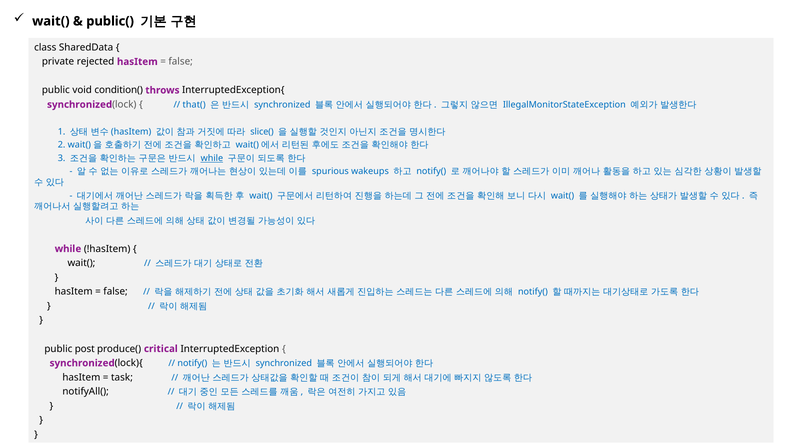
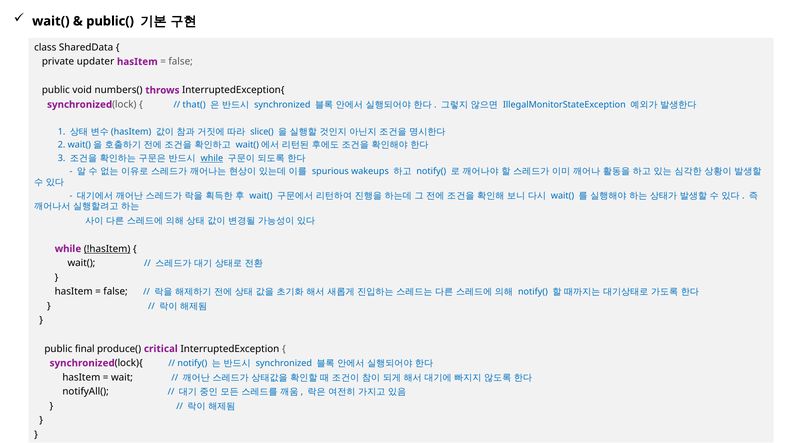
rejected: rejected -> updater
condition(: condition( -> numbers(
!hasItem underline: none -> present
post: post -> final
task: task -> wait
